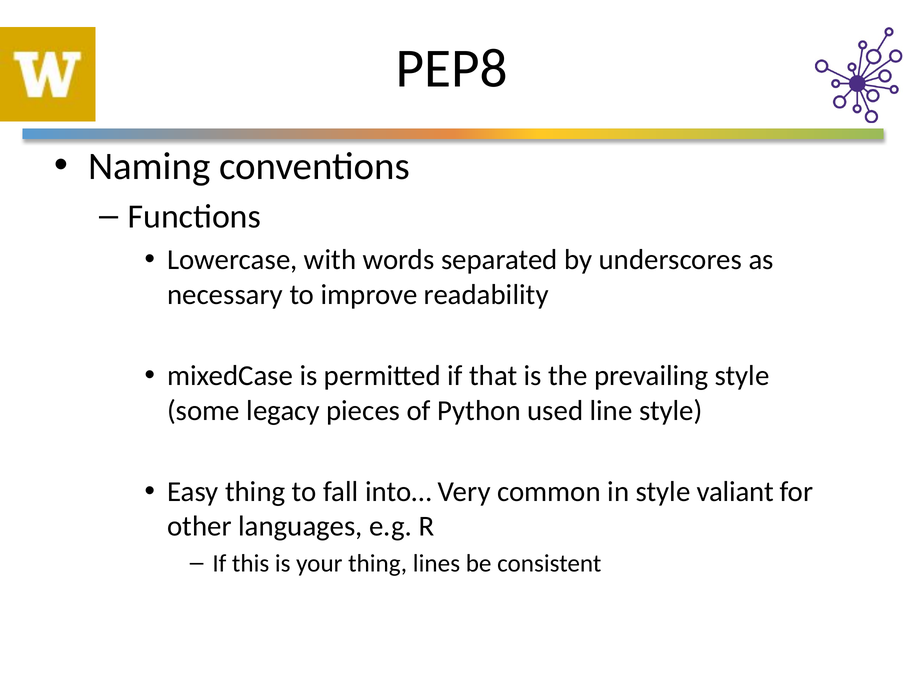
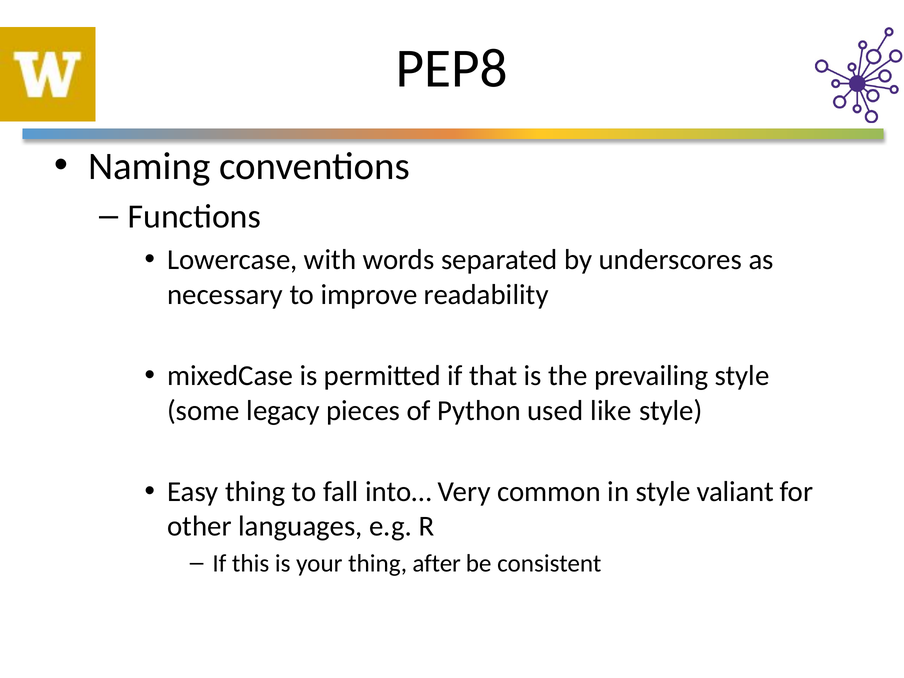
line: line -> like
lines: lines -> after
